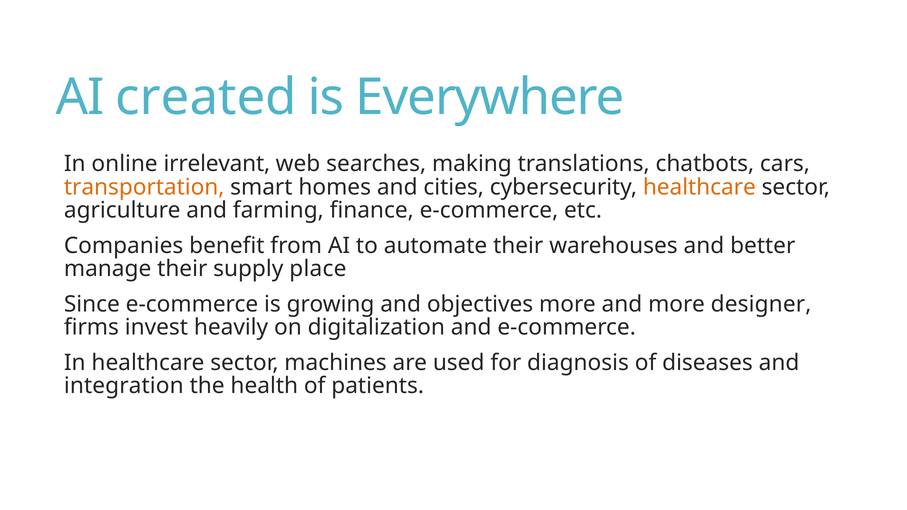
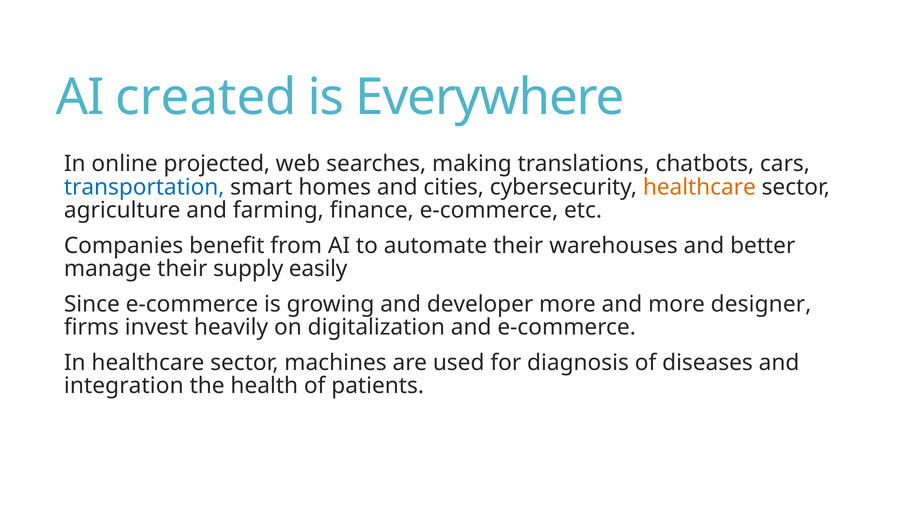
irrelevant: irrelevant -> projected
transportation colour: orange -> blue
place: place -> easily
objectives: objectives -> developer
